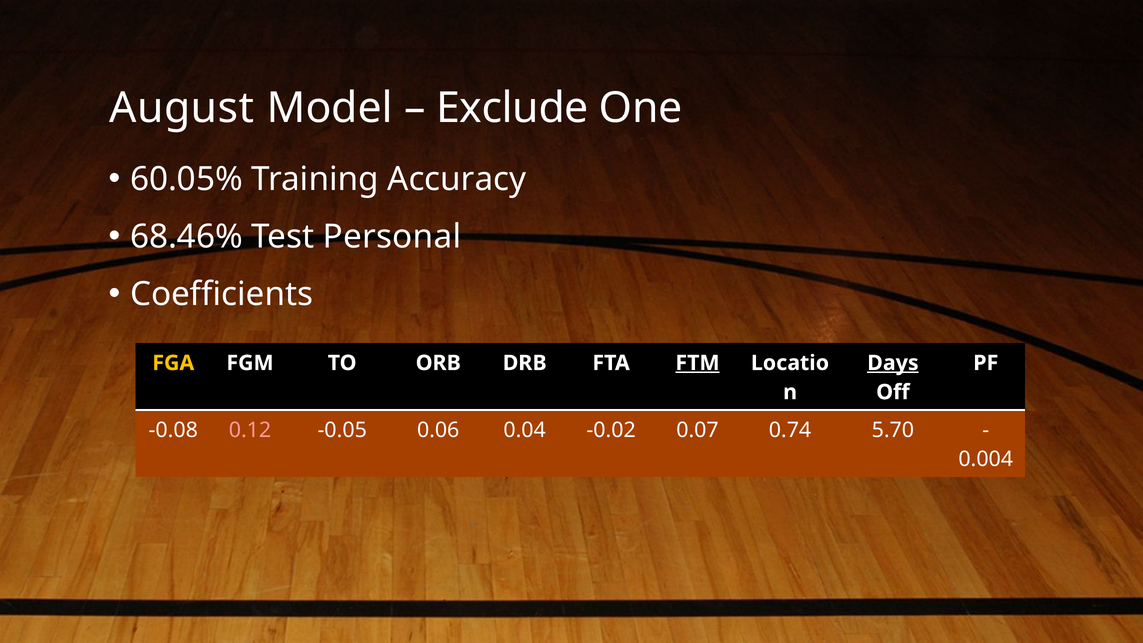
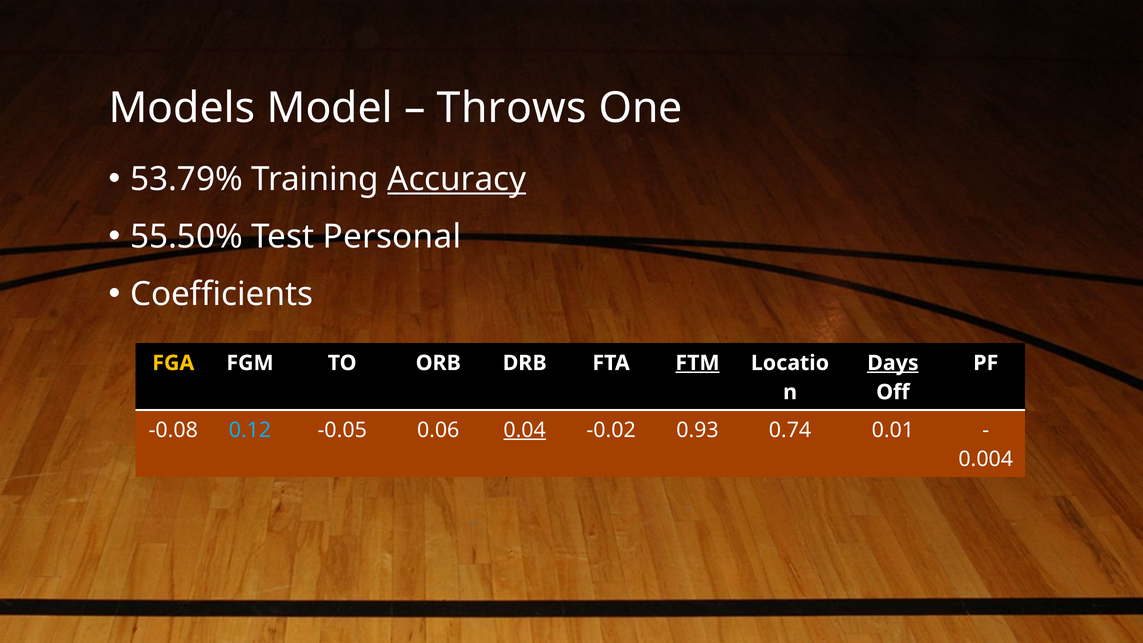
August: August -> Models
Exclude: Exclude -> Throws
60.05%: 60.05% -> 53.79%
Accuracy underline: none -> present
68.46%: 68.46% -> 55.50%
0.12 colour: pink -> light blue
0.04 underline: none -> present
0.07: 0.07 -> 0.93
5.70: 5.70 -> 0.01
